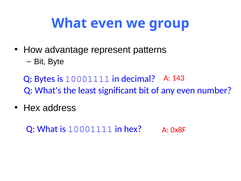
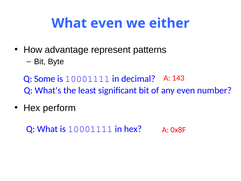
group: group -> either
Bytes: Bytes -> Some
address: address -> perform
